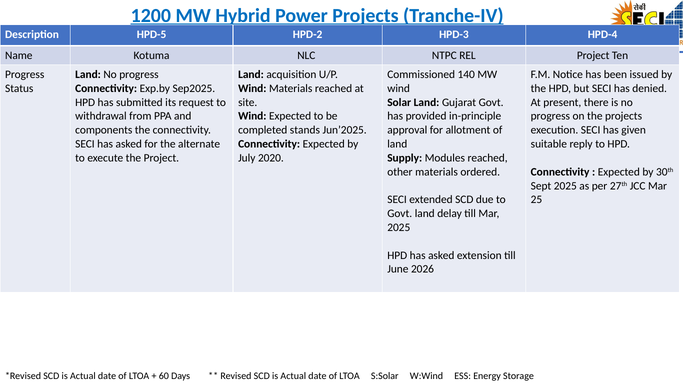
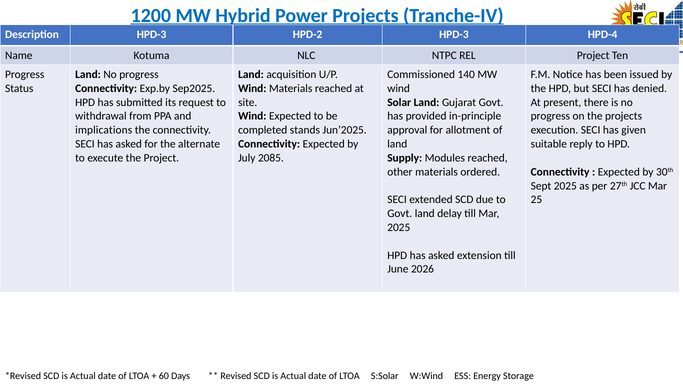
Description HPD-5: HPD-5 -> HPD-3
components: components -> implications
2020: 2020 -> 2085
